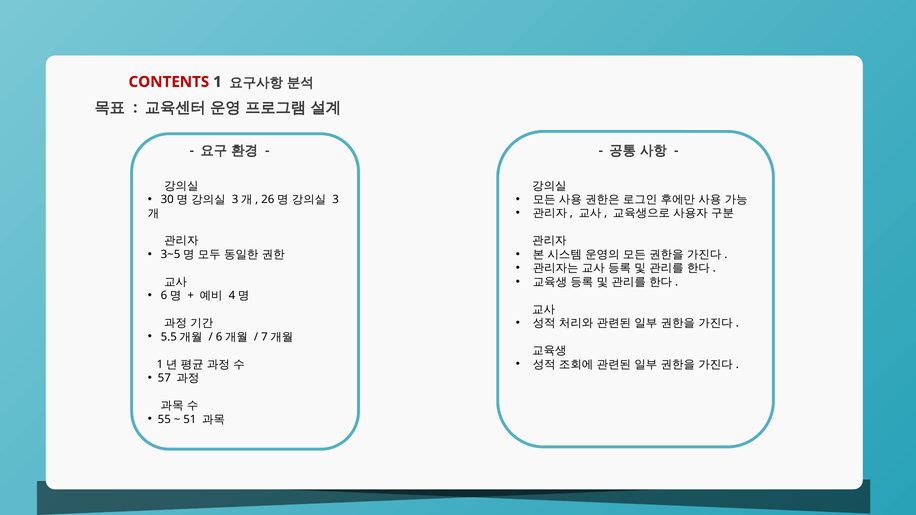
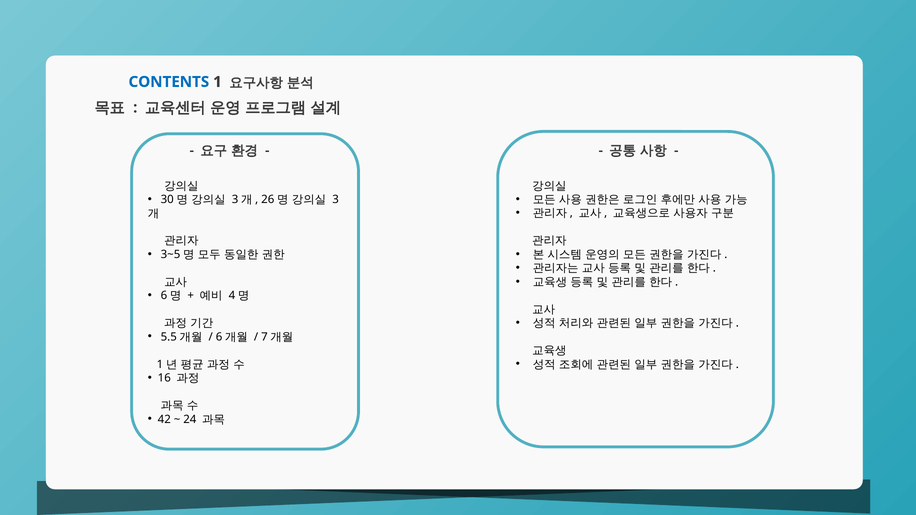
CONTENTS colour: red -> blue
57: 57 -> 16
55: 55 -> 42
51: 51 -> 24
